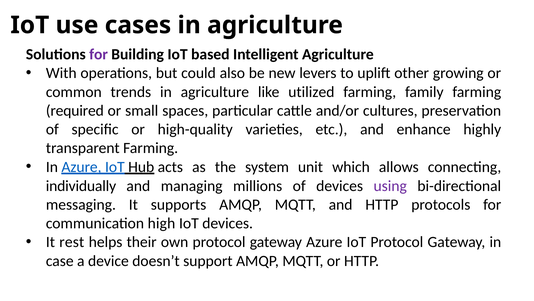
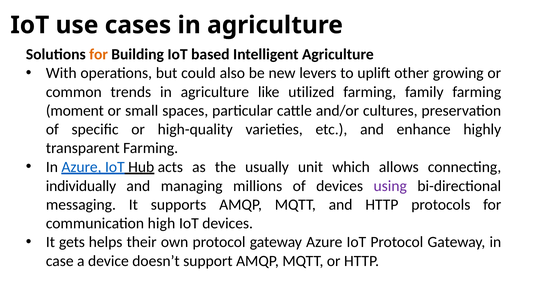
for at (99, 54) colour: purple -> orange
required: required -> moment
system: system -> usually
rest: rest -> gets
